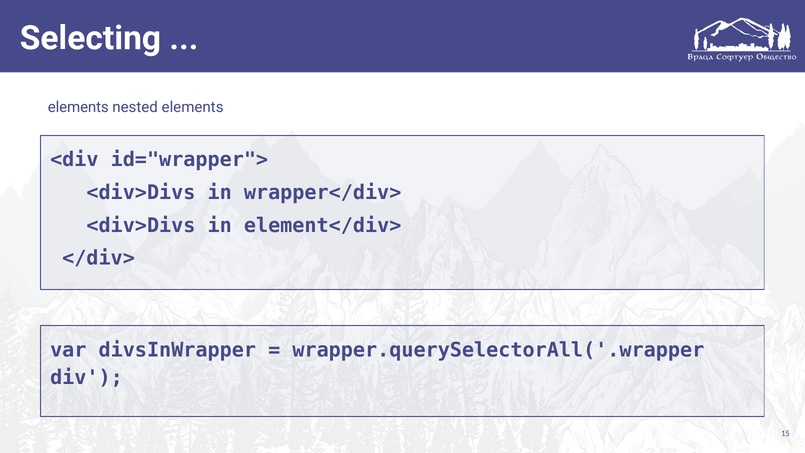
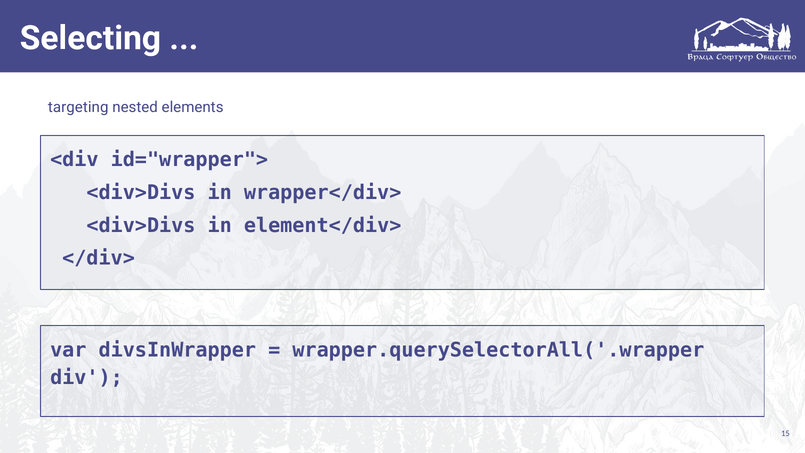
elements at (78, 107): elements -> targeting
